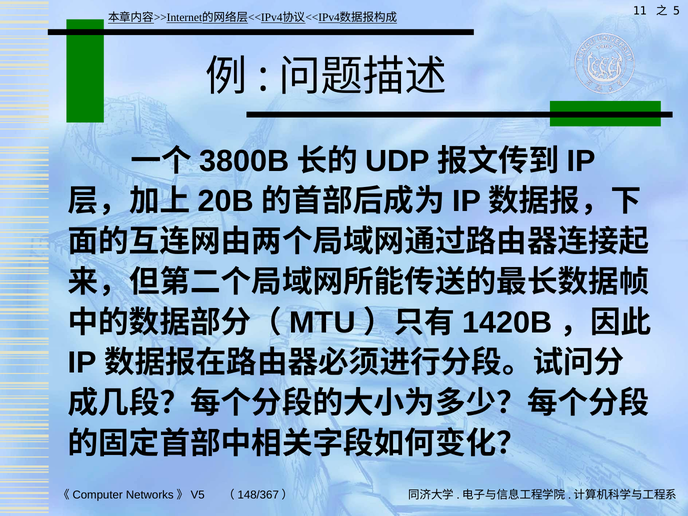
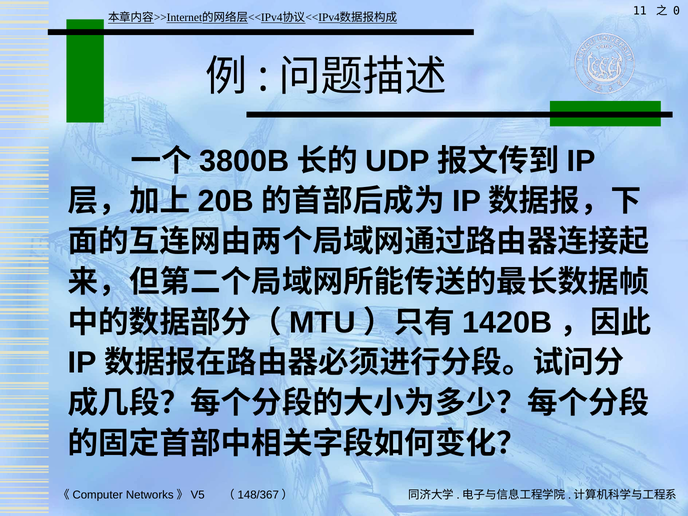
5: 5 -> 0
